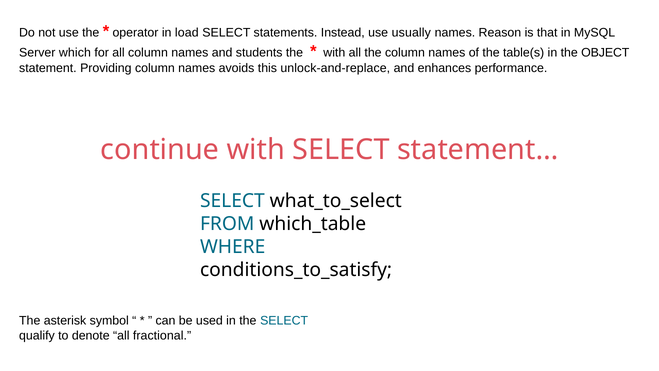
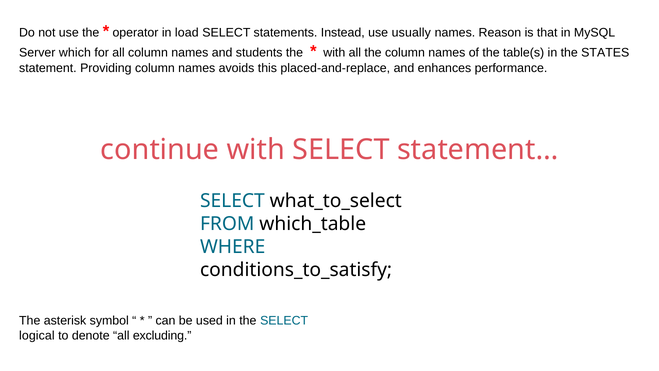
OBJECT: OBJECT -> STATES
unlock-and-replace: unlock-and-replace -> placed-and-replace
qualify: qualify -> logical
fractional: fractional -> excluding
